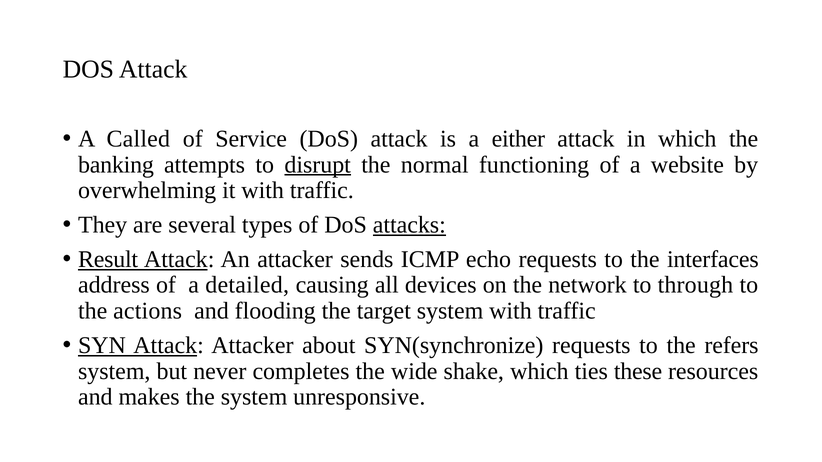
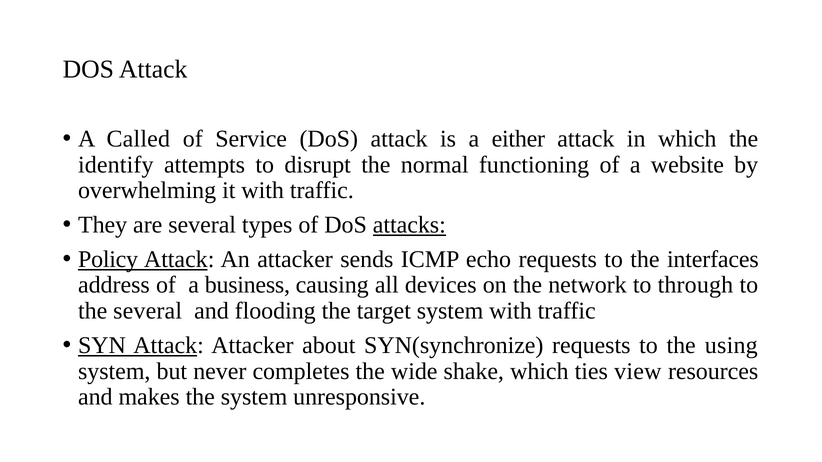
banking: banking -> identify
disrupt underline: present -> none
Result: Result -> Policy
detailed: detailed -> business
the actions: actions -> several
refers: refers -> using
these: these -> view
